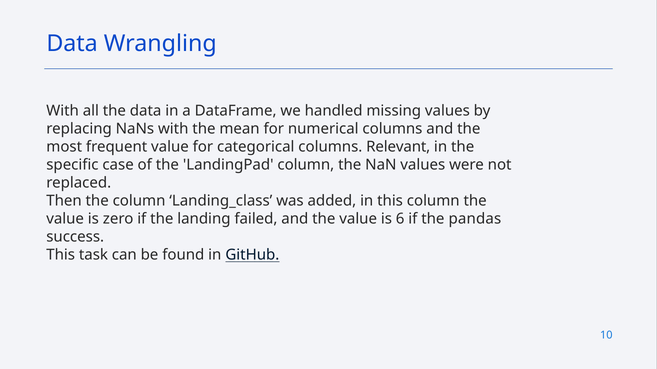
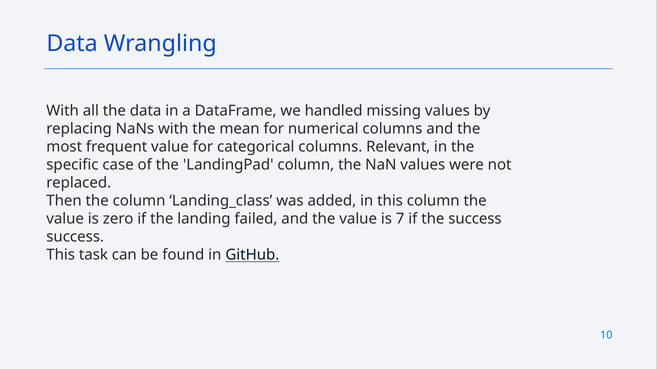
6: 6 -> 7
the pandas: pandas -> success
